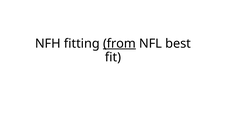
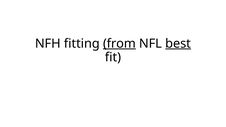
best underline: none -> present
